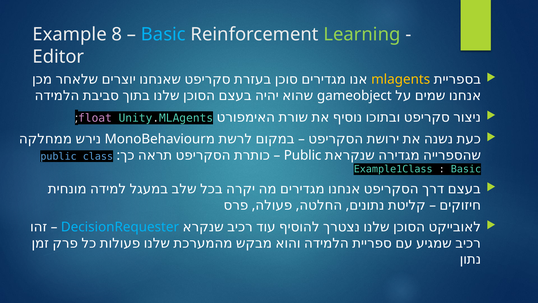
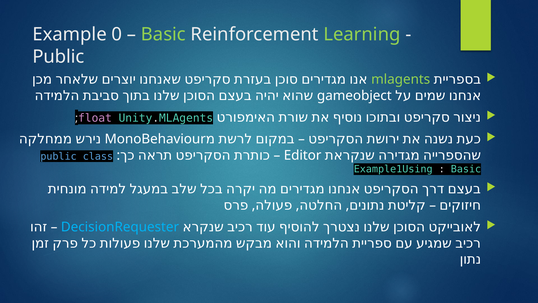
8: 8 -> 0
Basic at (163, 34) colour: light blue -> light green
Editor at (58, 57): Editor -> Public
mlagents colour: yellow -> light green
Public at (303, 155): Public -> Editor
Example1Class: Example1Class -> Example1Using
